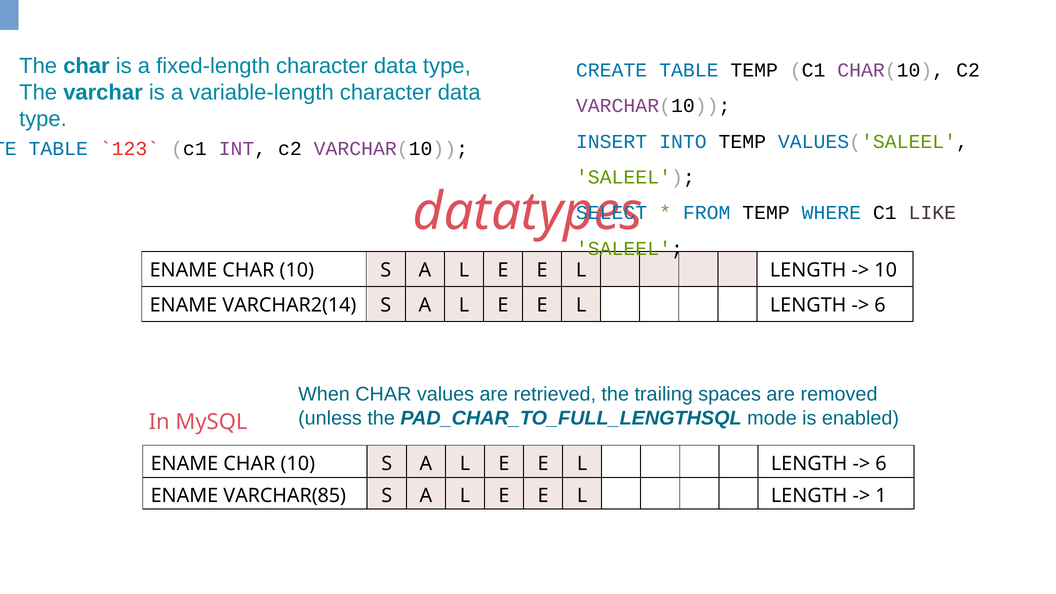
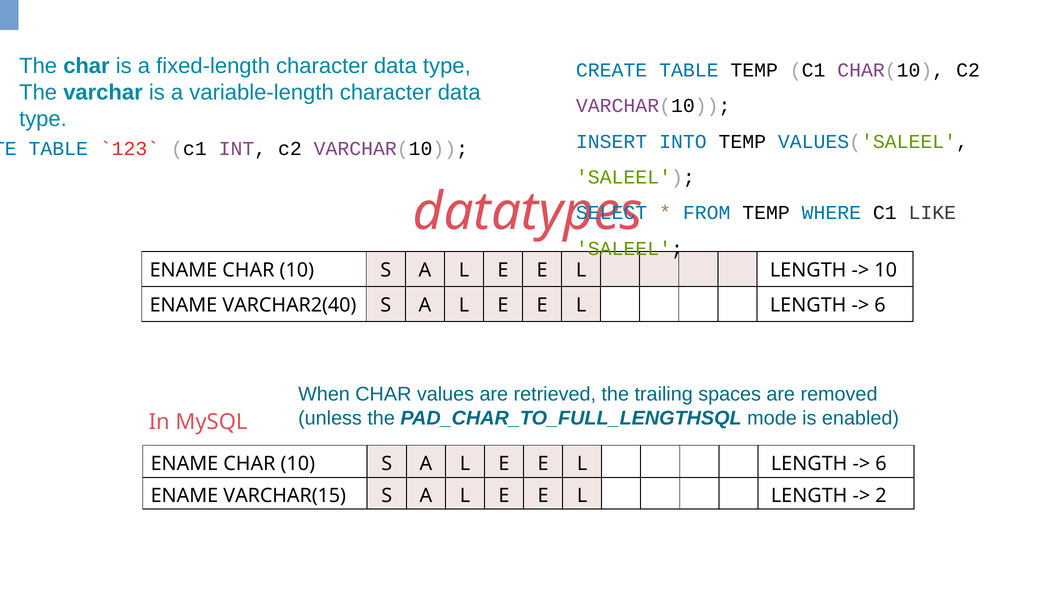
VARCHAR2(14: VARCHAR2(14 -> VARCHAR2(40
VARCHAR(85: VARCHAR(85 -> VARCHAR(15
1: 1 -> 2
